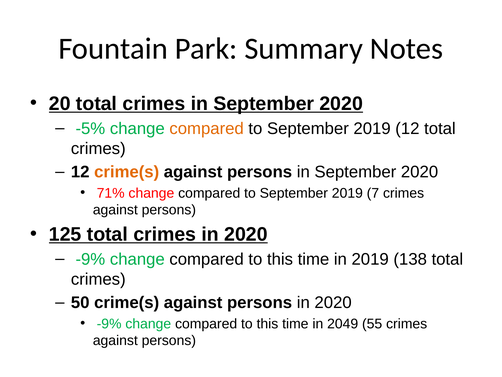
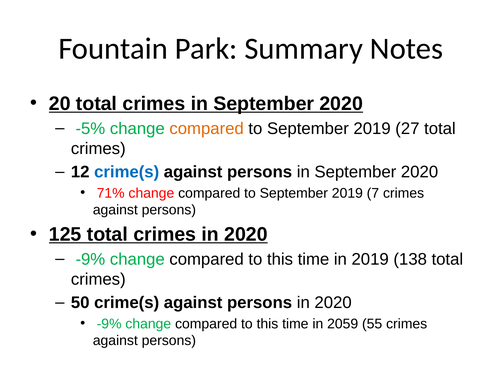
2019 12: 12 -> 27
crime(s at (127, 172) colour: orange -> blue
2049: 2049 -> 2059
